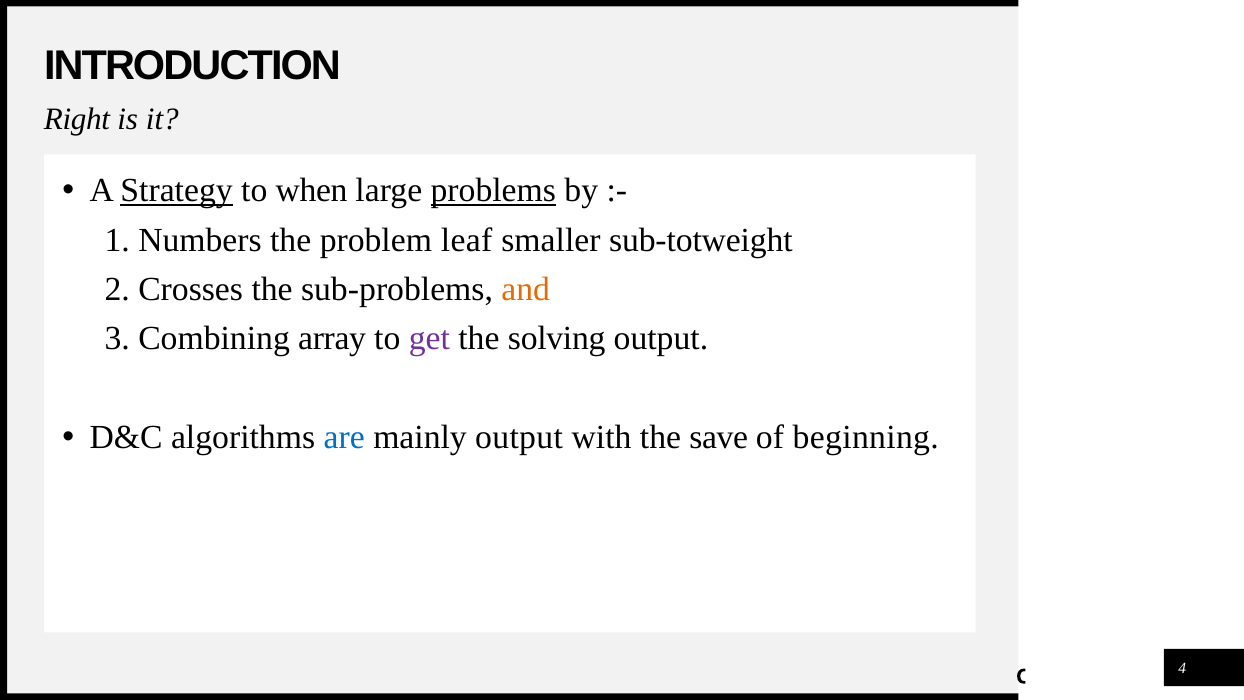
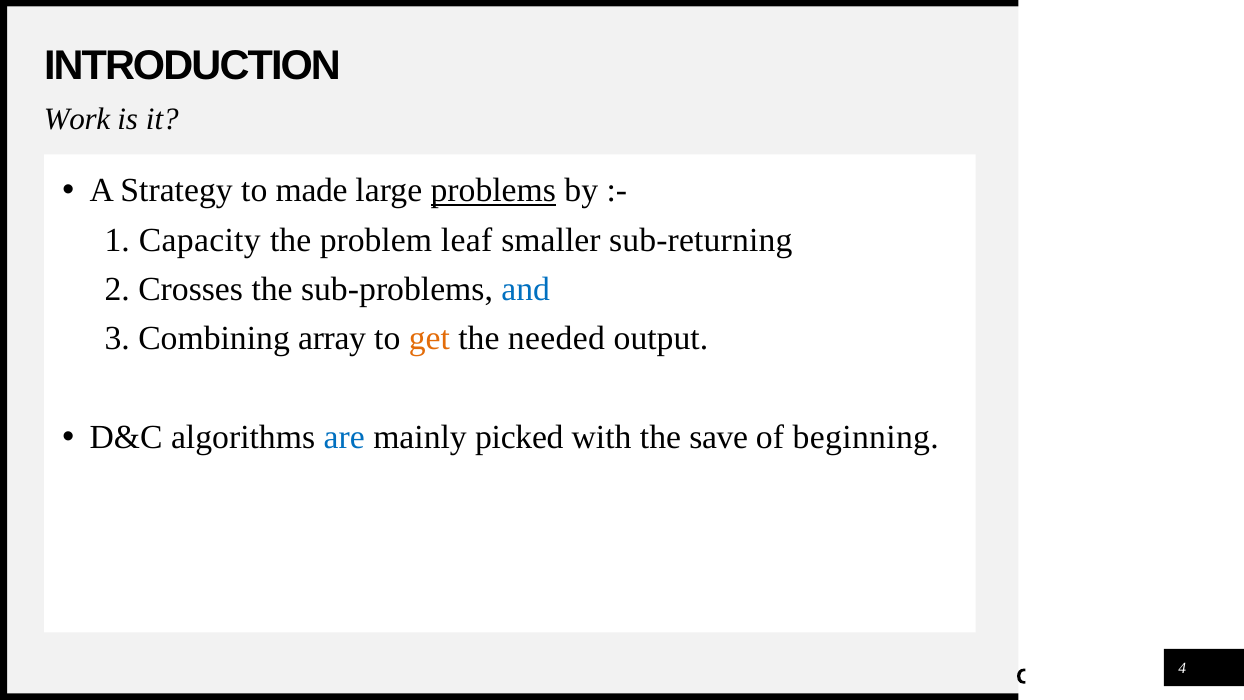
Right: Right -> Work
Strategy underline: present -> none
when: when -> made
Numbers: Numbers -> Capacity
sub-totweight: sub-totweight -> sub-returning
and colour: orange -> blue
get colour: purple -> orange
solving: solving -> needed
mainly output: output -> picked
